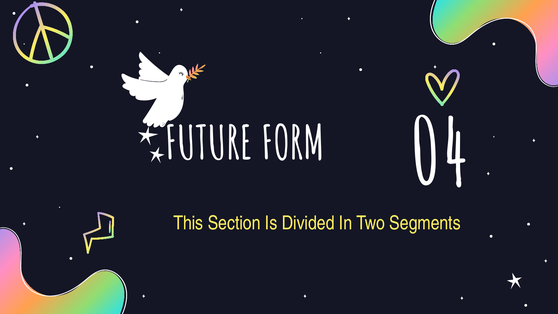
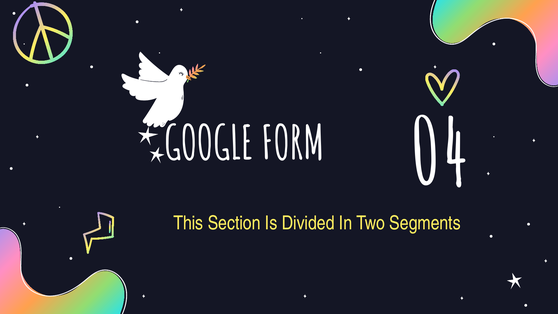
FUTURE: FUTURE -> GOOGLE
